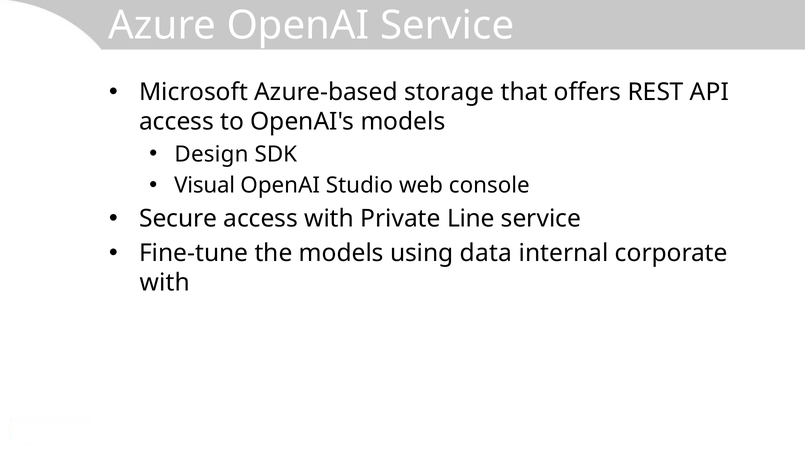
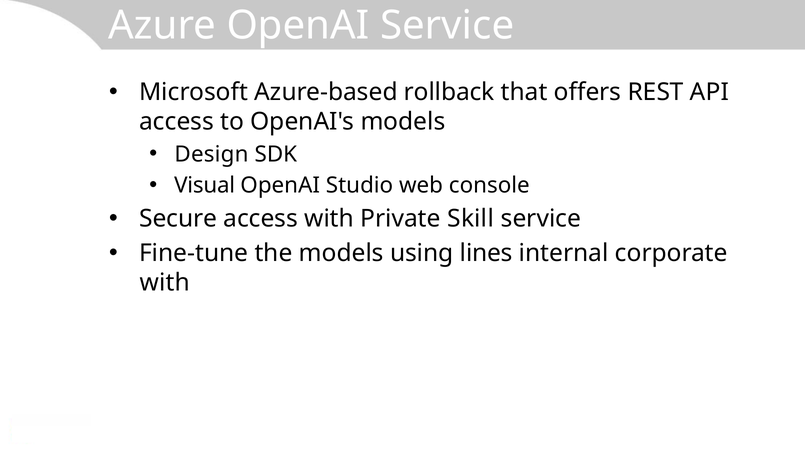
storage: storage -> rollback
Line: Line -> Skill
data: data -> lines
